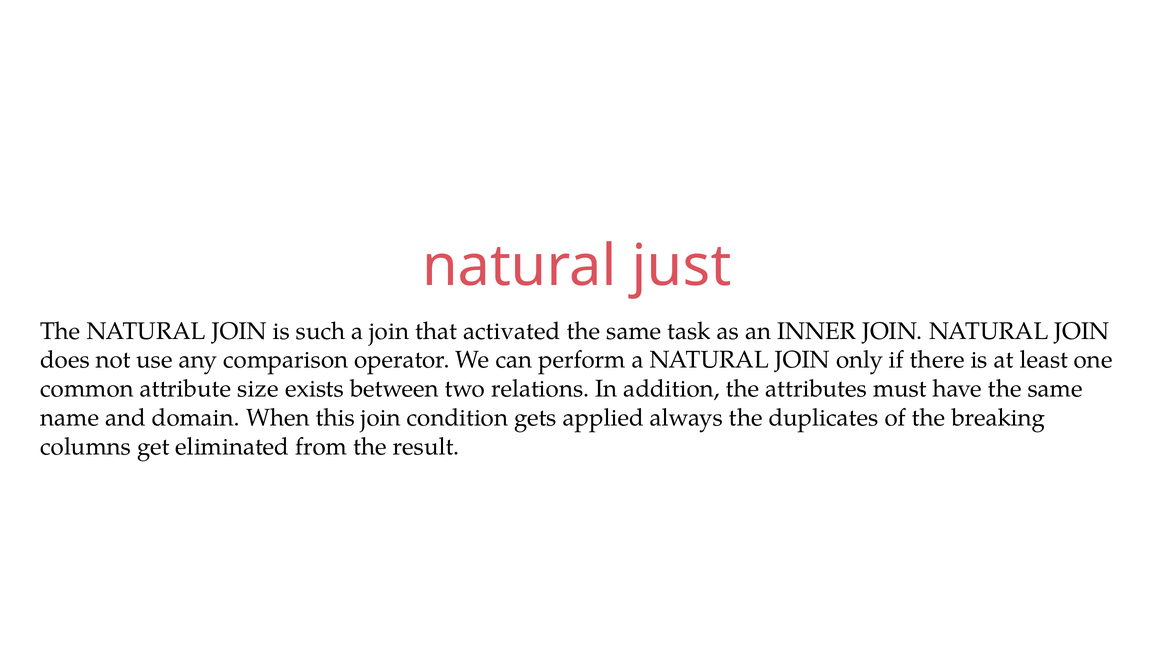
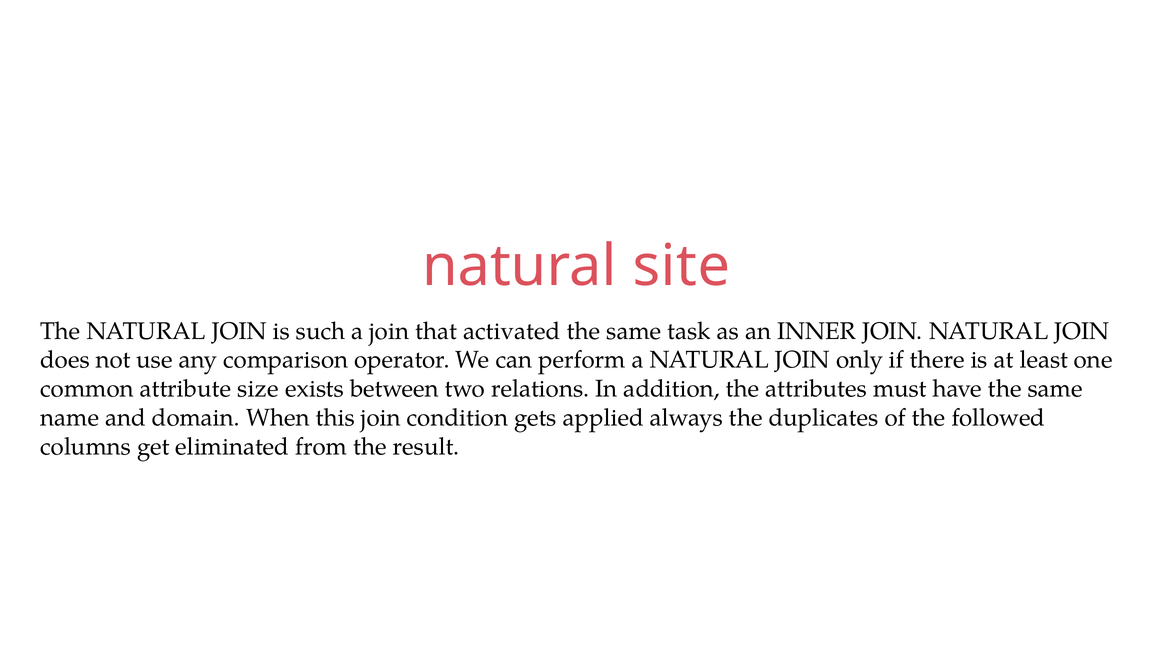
just: just -> site
breaking: breaking -> followed
